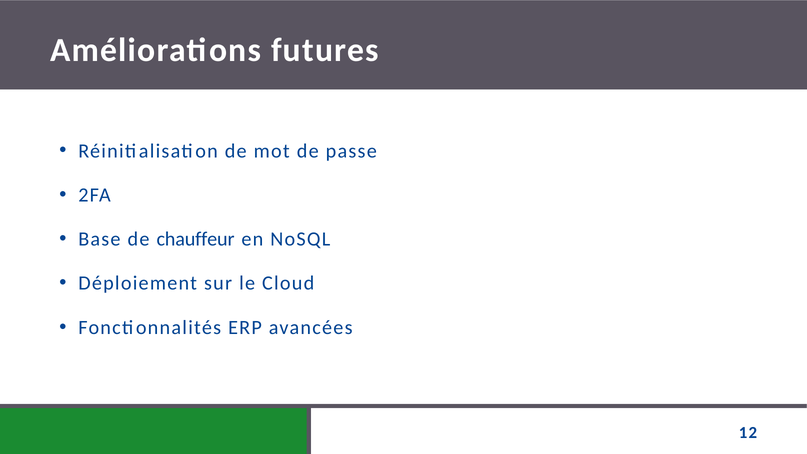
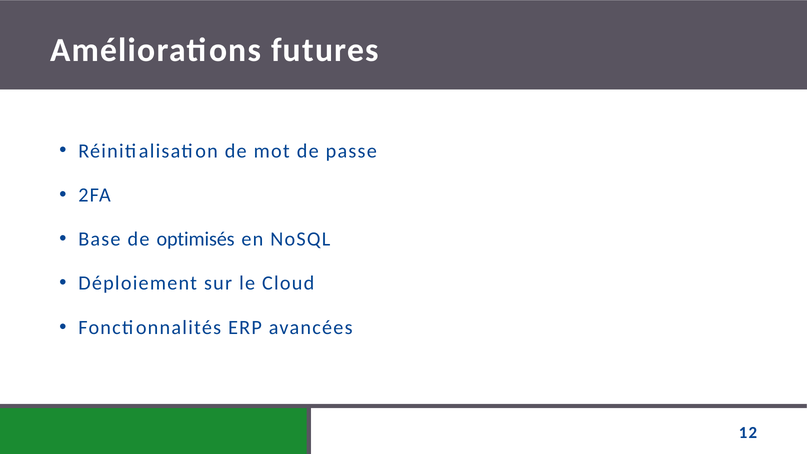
chauffeur: chauffeur -> optimisés
